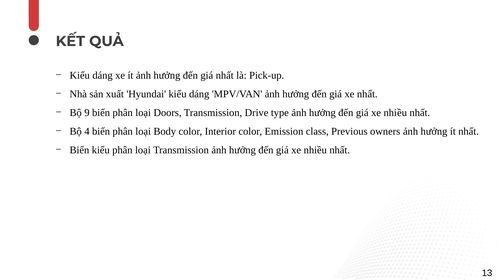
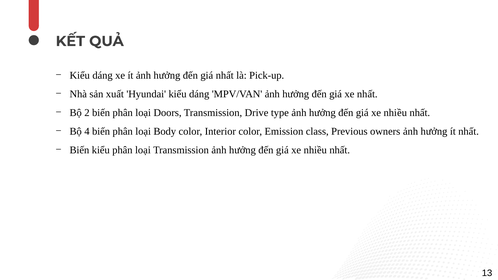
9: 9 -> 2
